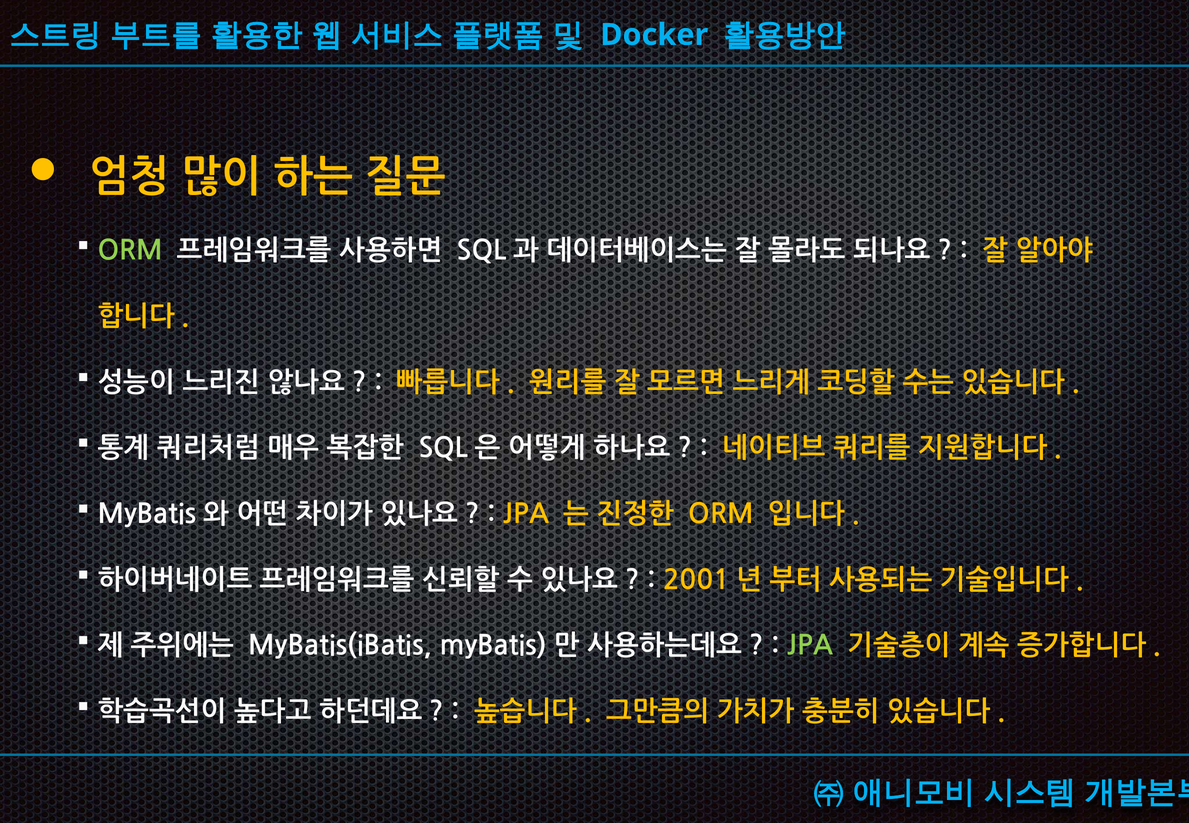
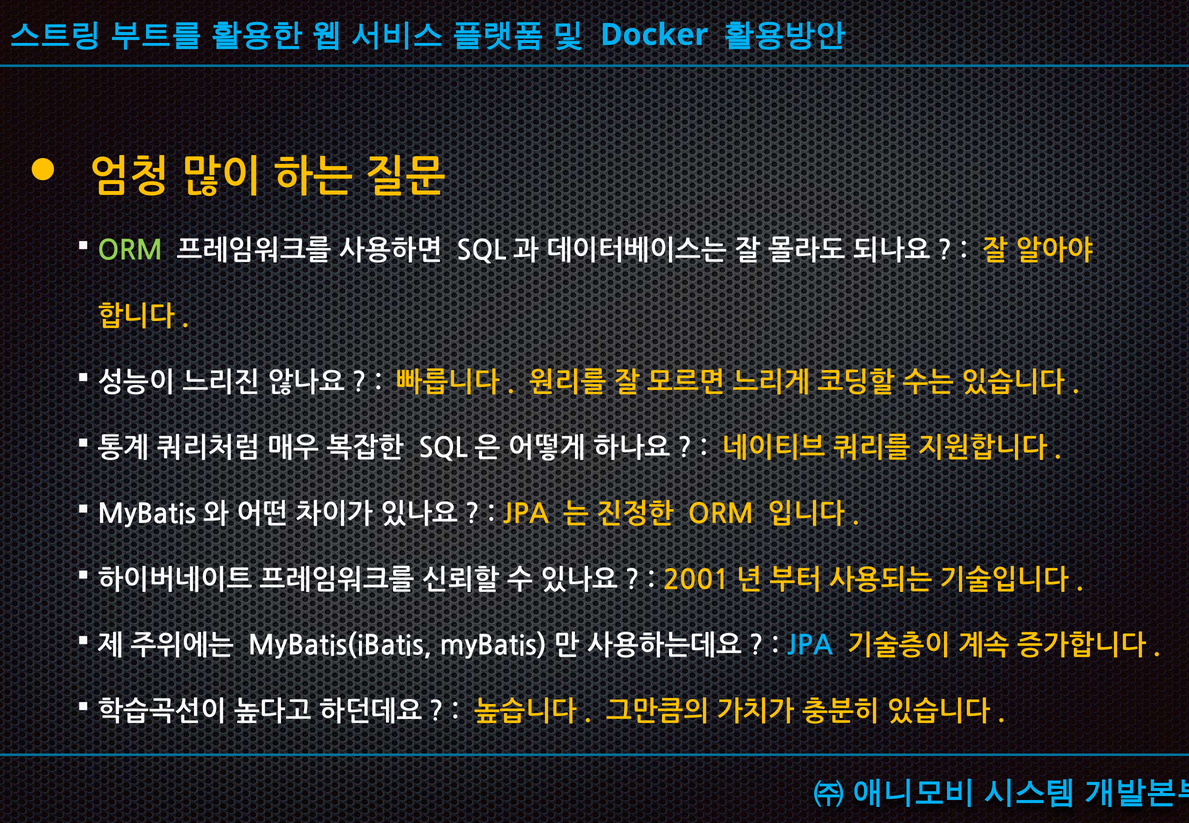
JPA at (810, 646) colour: light green -> light blue
